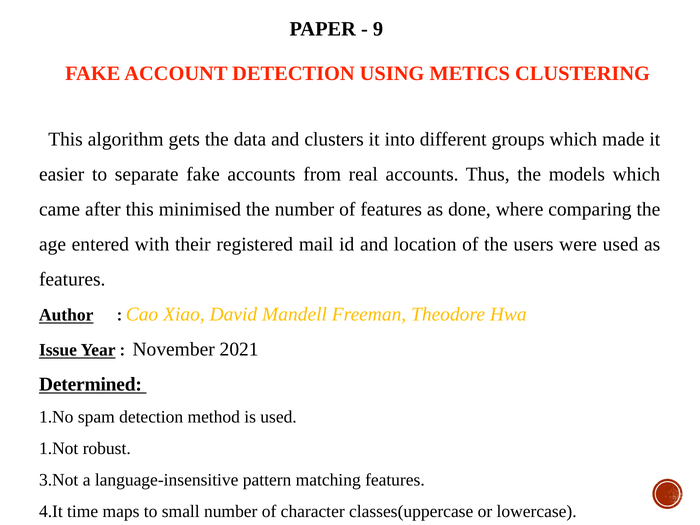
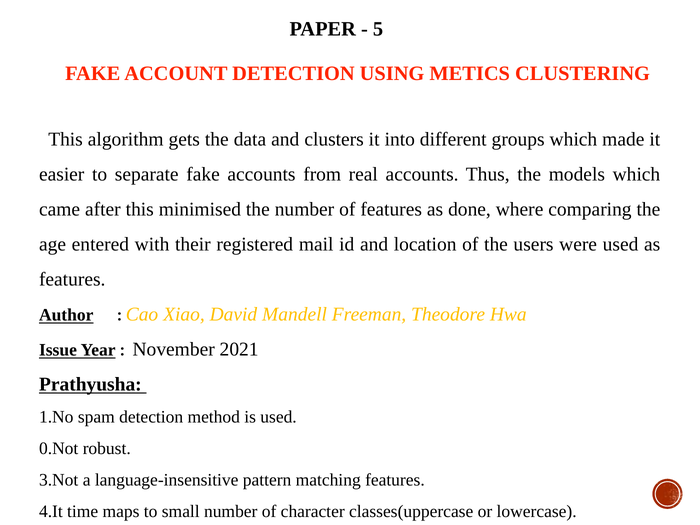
9: 9 -> 5
Determined: Determined -> Prathyusha
1.Not: 1.Not -> 0.Not
